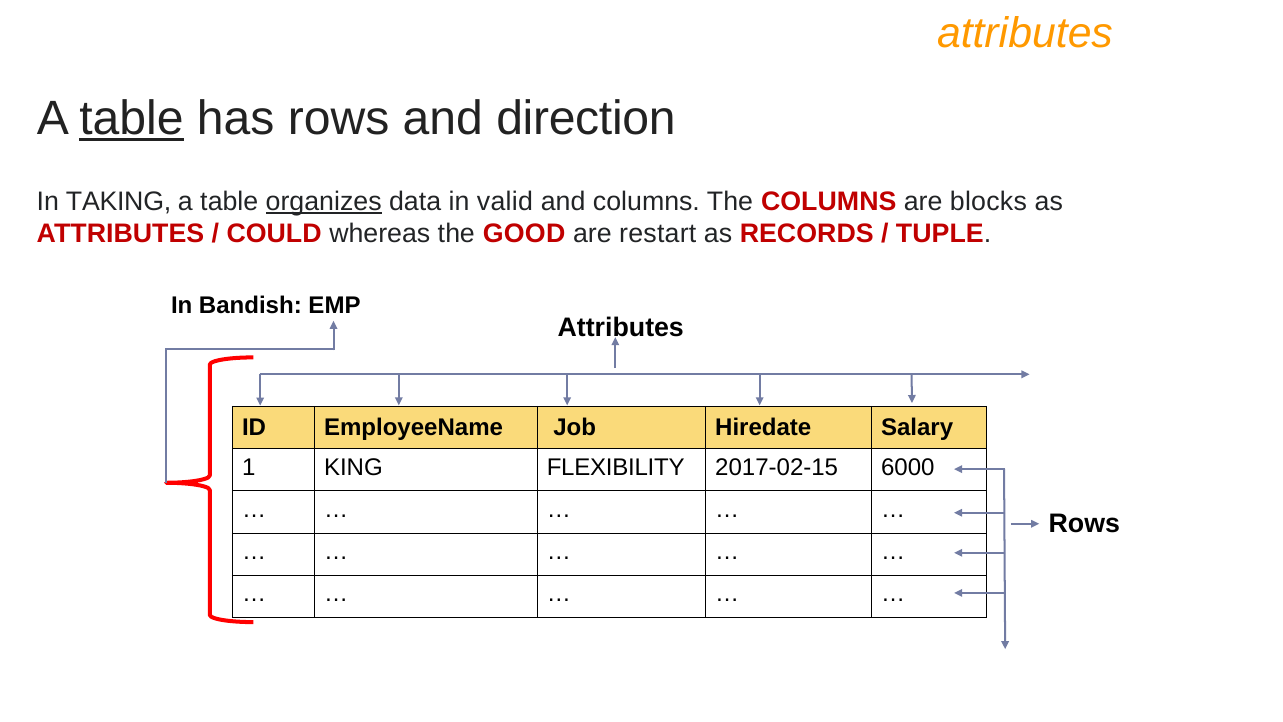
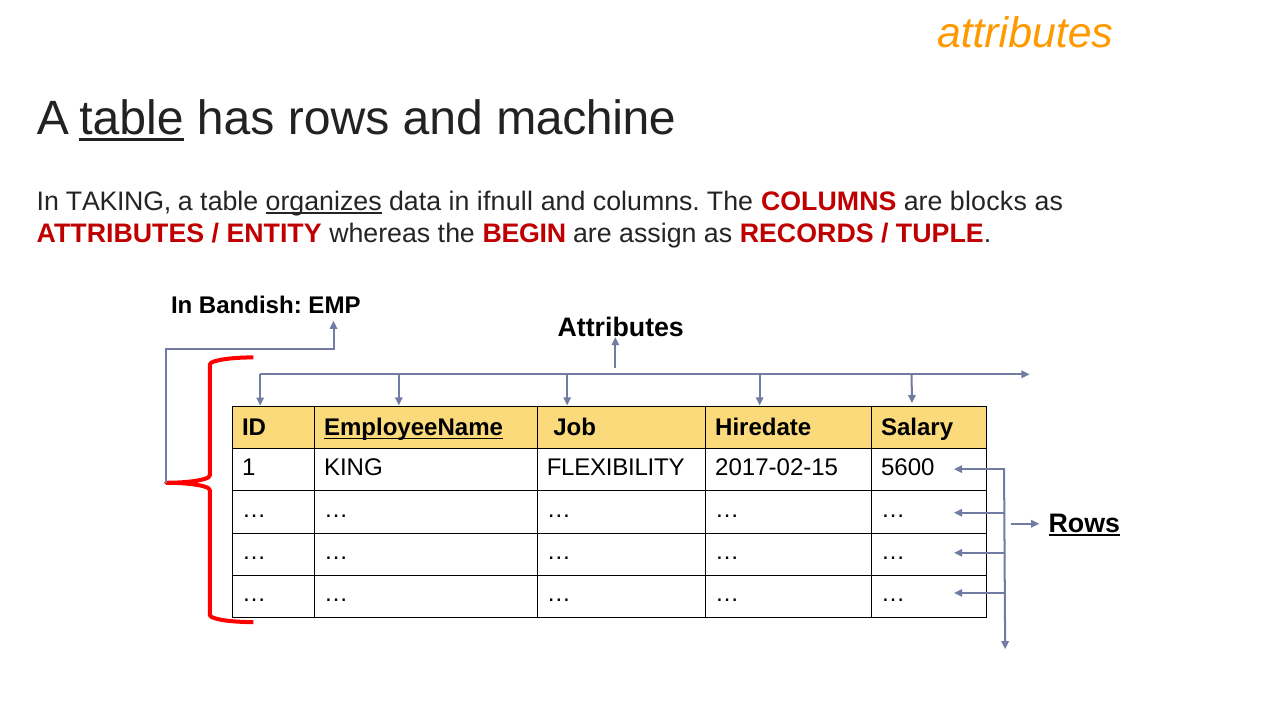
direction: direction -> machine
valid: valid -> ifnull
COULD: COULD -> ENTITY
GOOD: GOOD -> BEGIN
restart: restart -> assign
EmployeeName underline: none -> present
6000: 6000 -> 5600
Rows at (1084, 523) underline: none -> present
